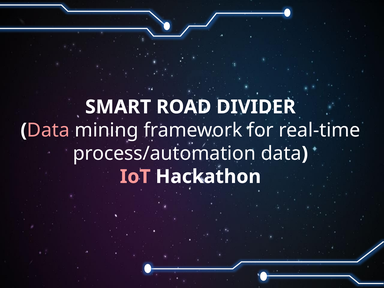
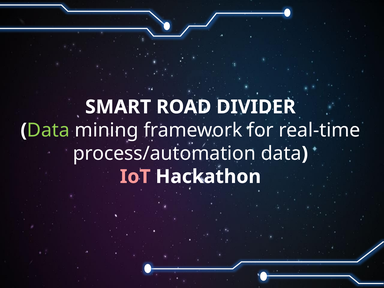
Data at (48, 130) colour: pink -> light green
